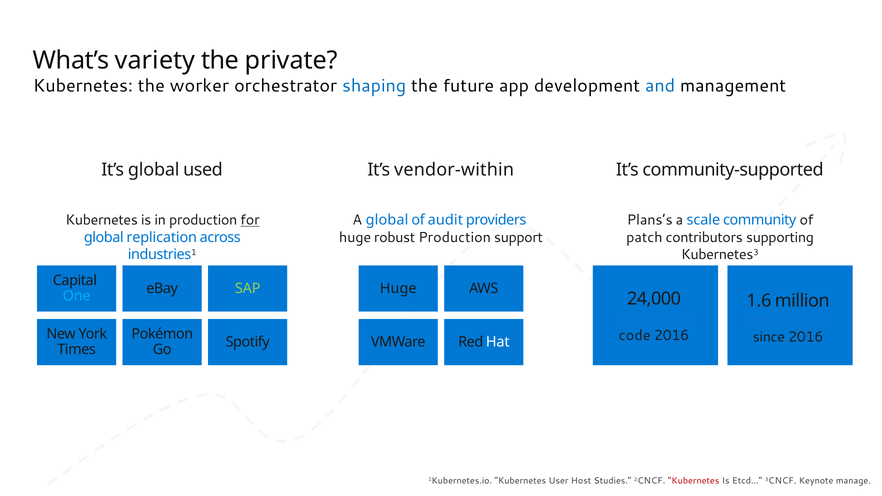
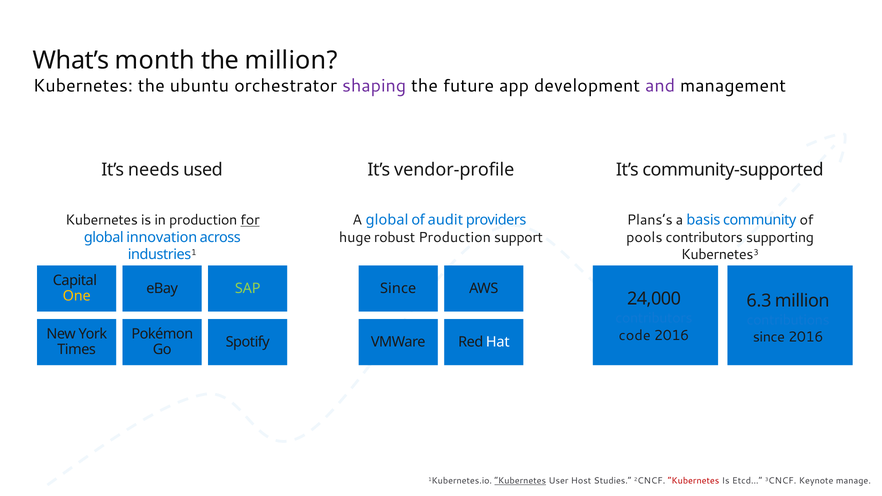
variety: variety -> month
the private: private -> million
worker: worker -> ubuntu
shaping colour: blue -> purple
and colour: blue -> purple
It’s global: global -> needs
vendor-within: vendor-within -> vendor-profile
scale: scale -> basis
patch: patch -> pools
replication: replication -> innovation
Huge at (398, 288): Huge -> Since
One colour: light blue -> yellow
1.6: 1.6 -> 6.3
Kubernetes at (520, 481) underline: none -> present
